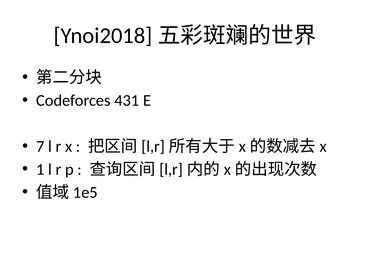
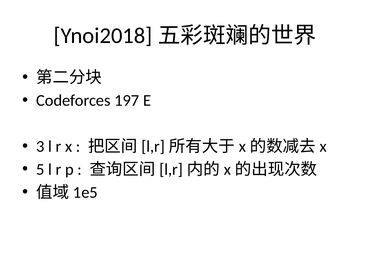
431: 431 -> 197
7: 7 -> 3
1: 1 -> 5
